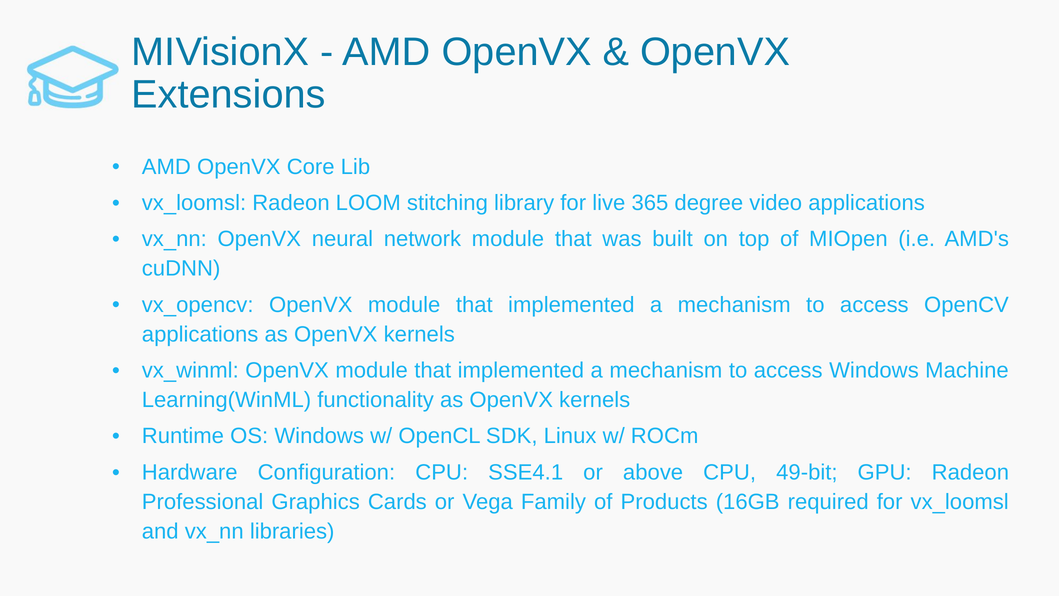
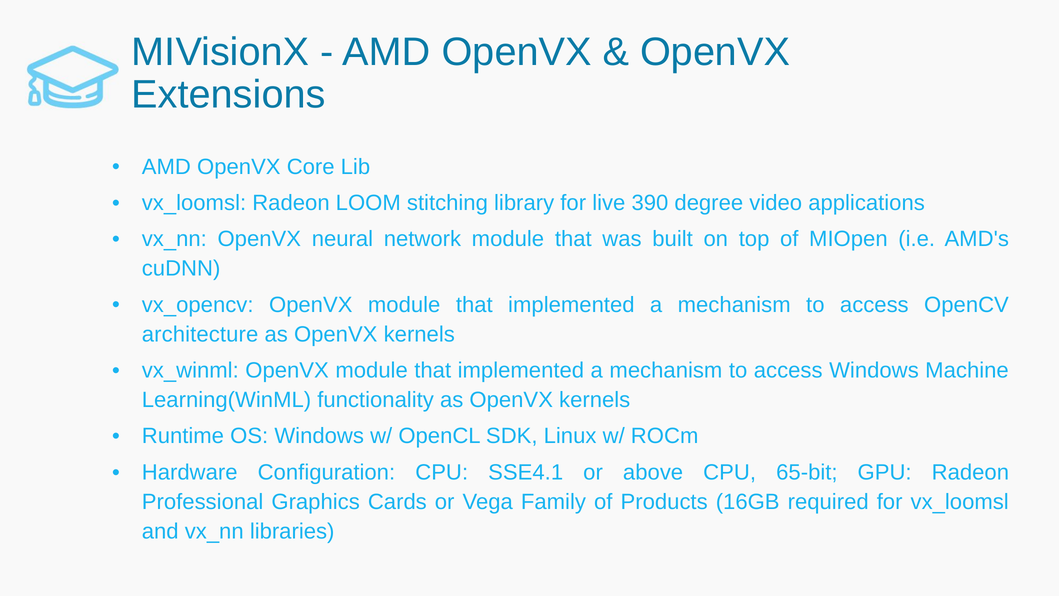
365: 365 -> 390
applications at (200, 334): applications -> architecture
49-bit: 49-bit -> 65-bit
